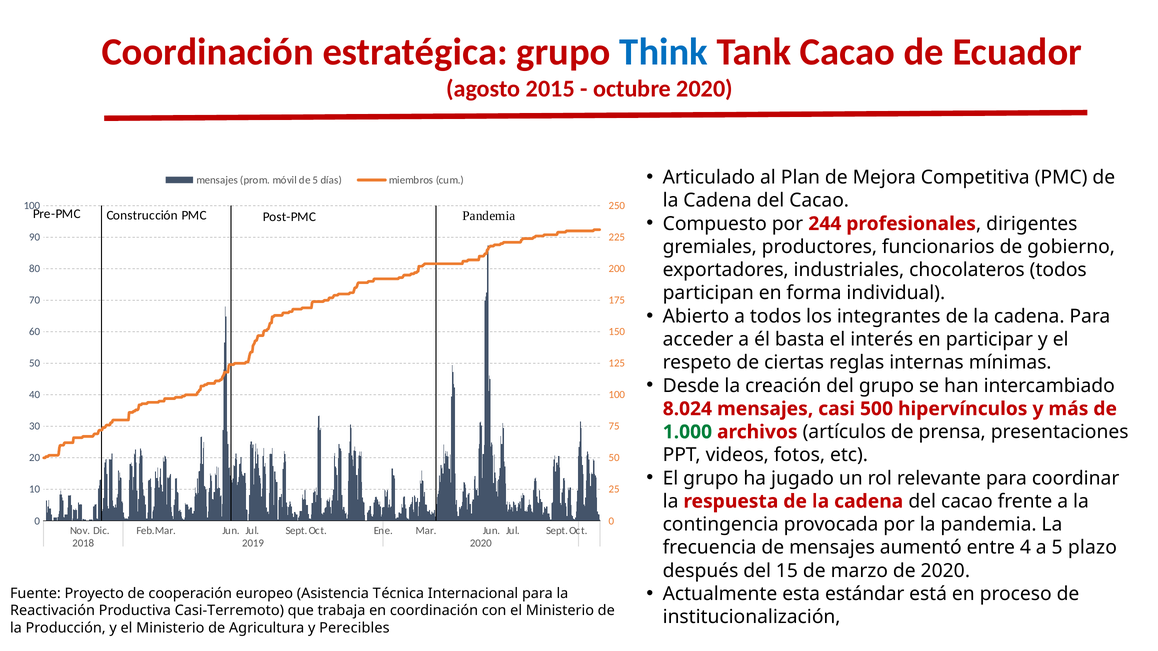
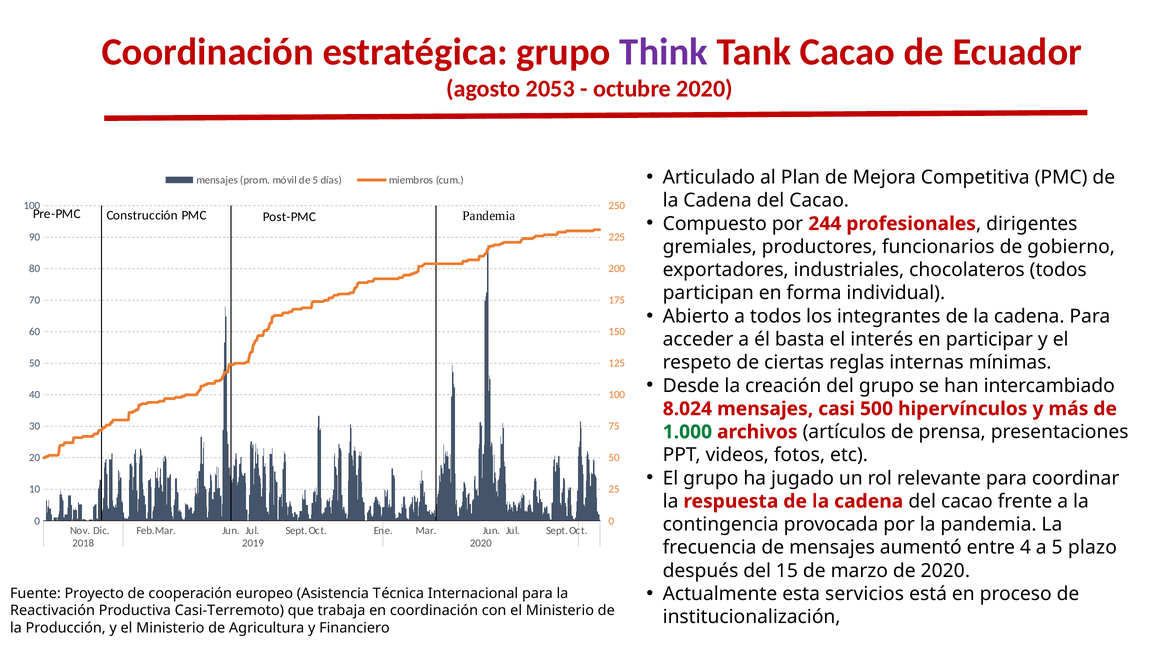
Think colour: blue -> purple
2015: 2015 -> 2053
estándar: estándar -> servicios
Perecibles: Perecibles -> Financiero
